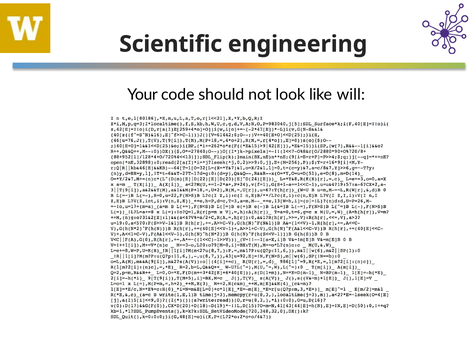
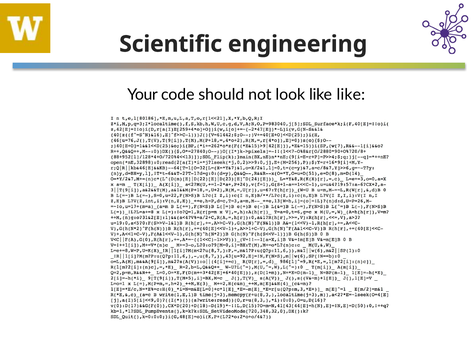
like will: will -> like
